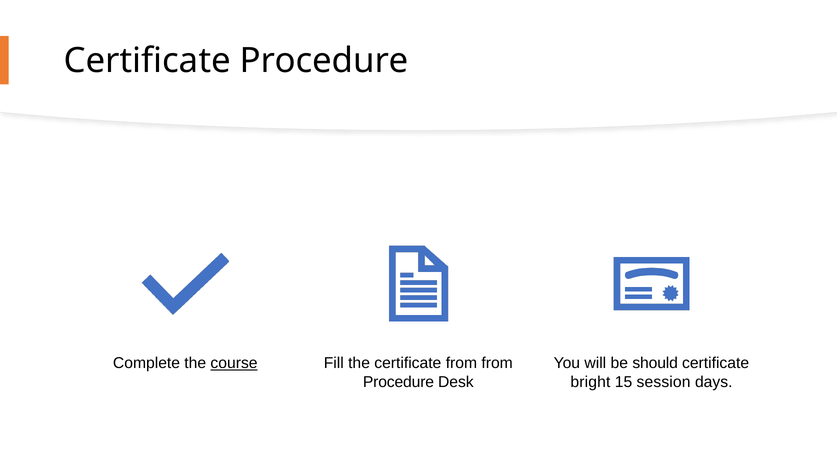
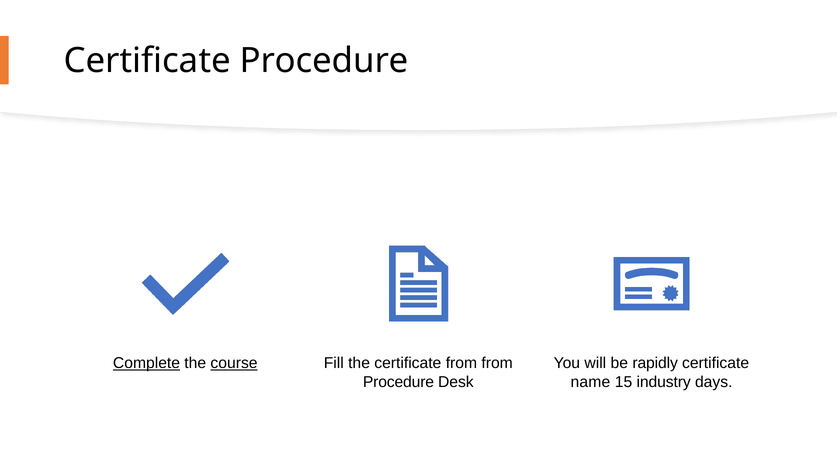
Complete underline: none -> present
should: should -> rapidly
bright: bright -> name
session: session -> industry
